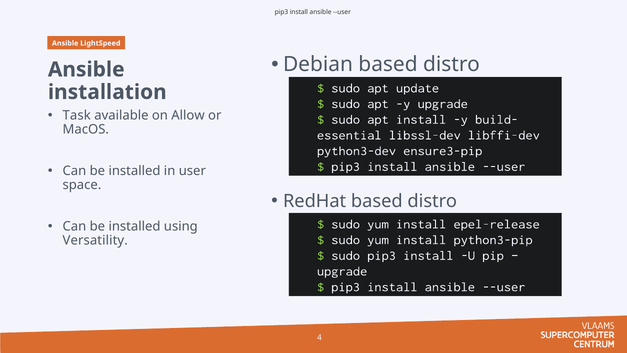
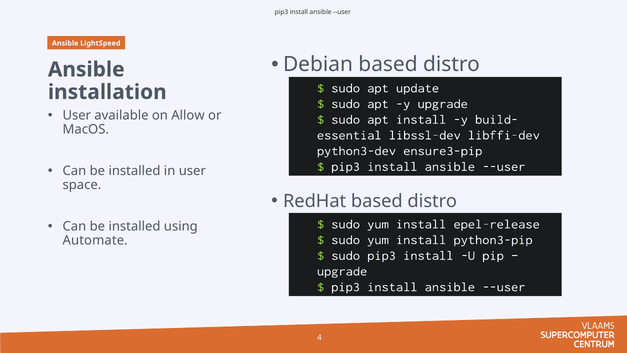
Task at (77, 115): Task -> User
Versatility: Versatility -> Automate
